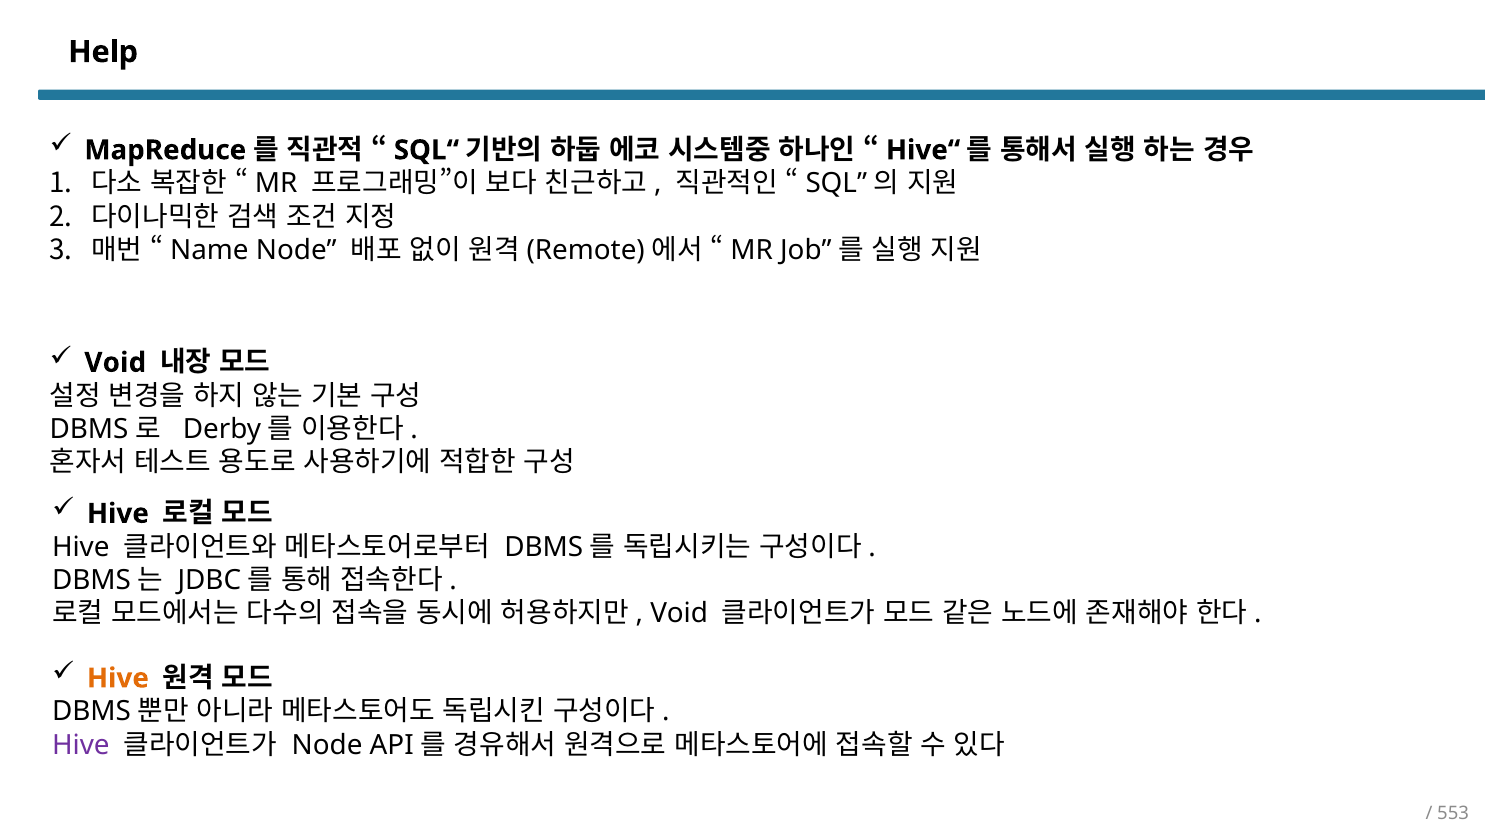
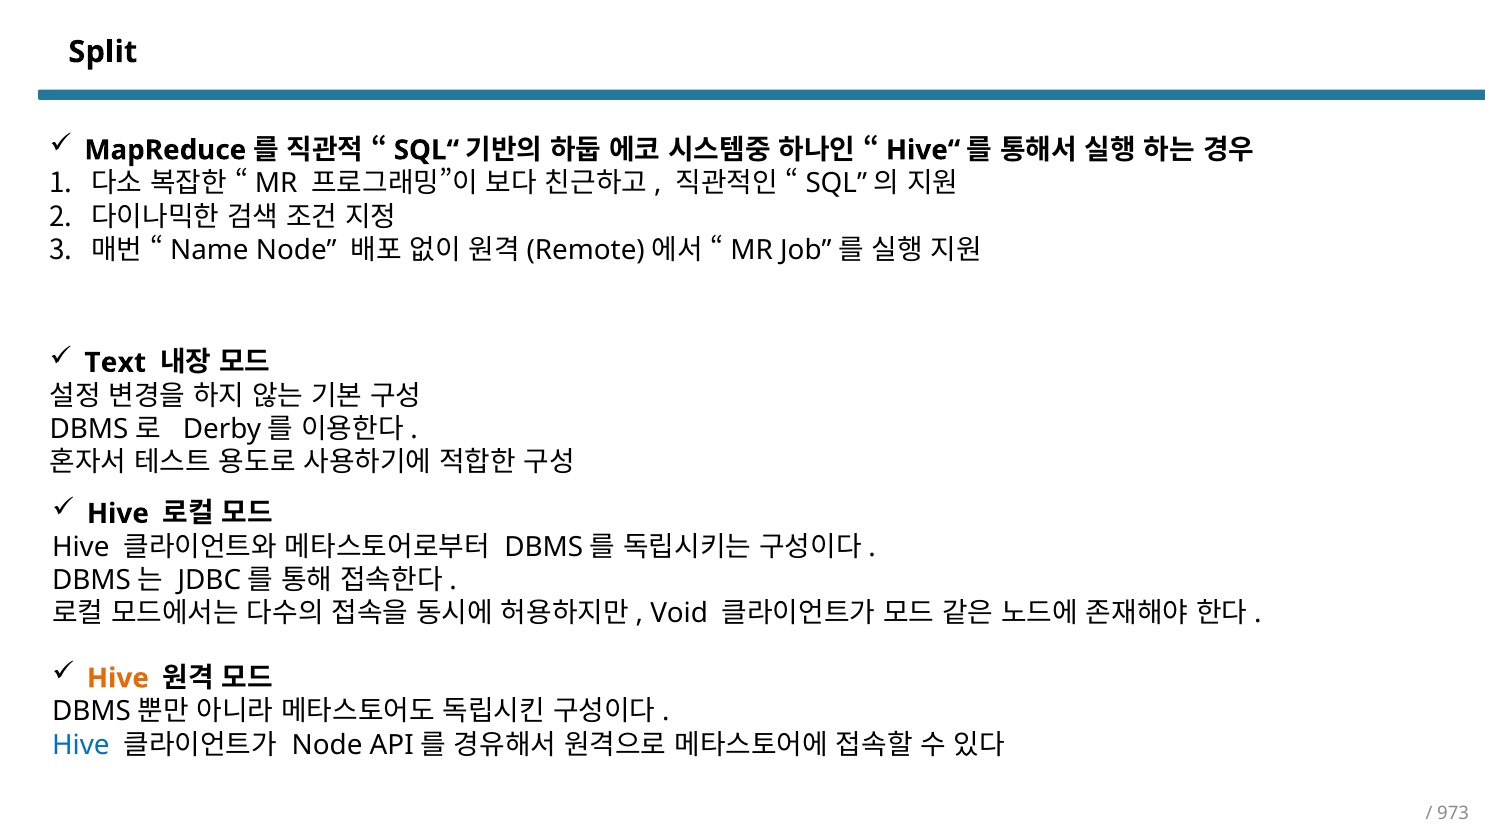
Help: Help -> Split
Void at (115, 363): Void -> Text
Hive at (81, 745) colour: purple -> blue
553: 553 -> 973
